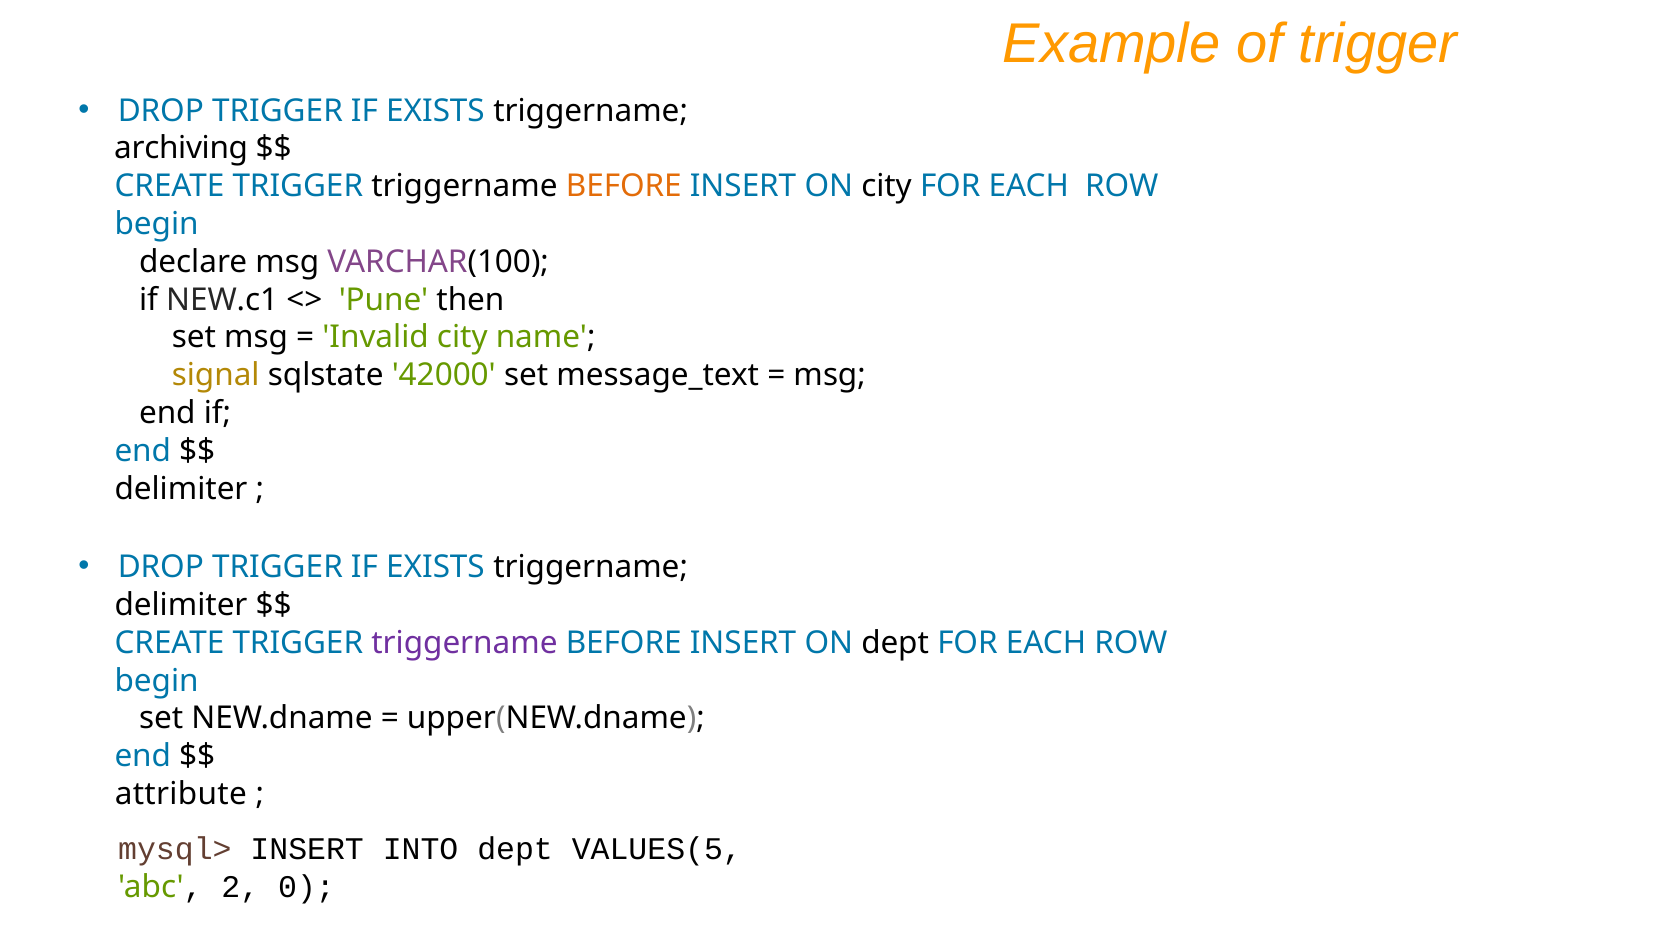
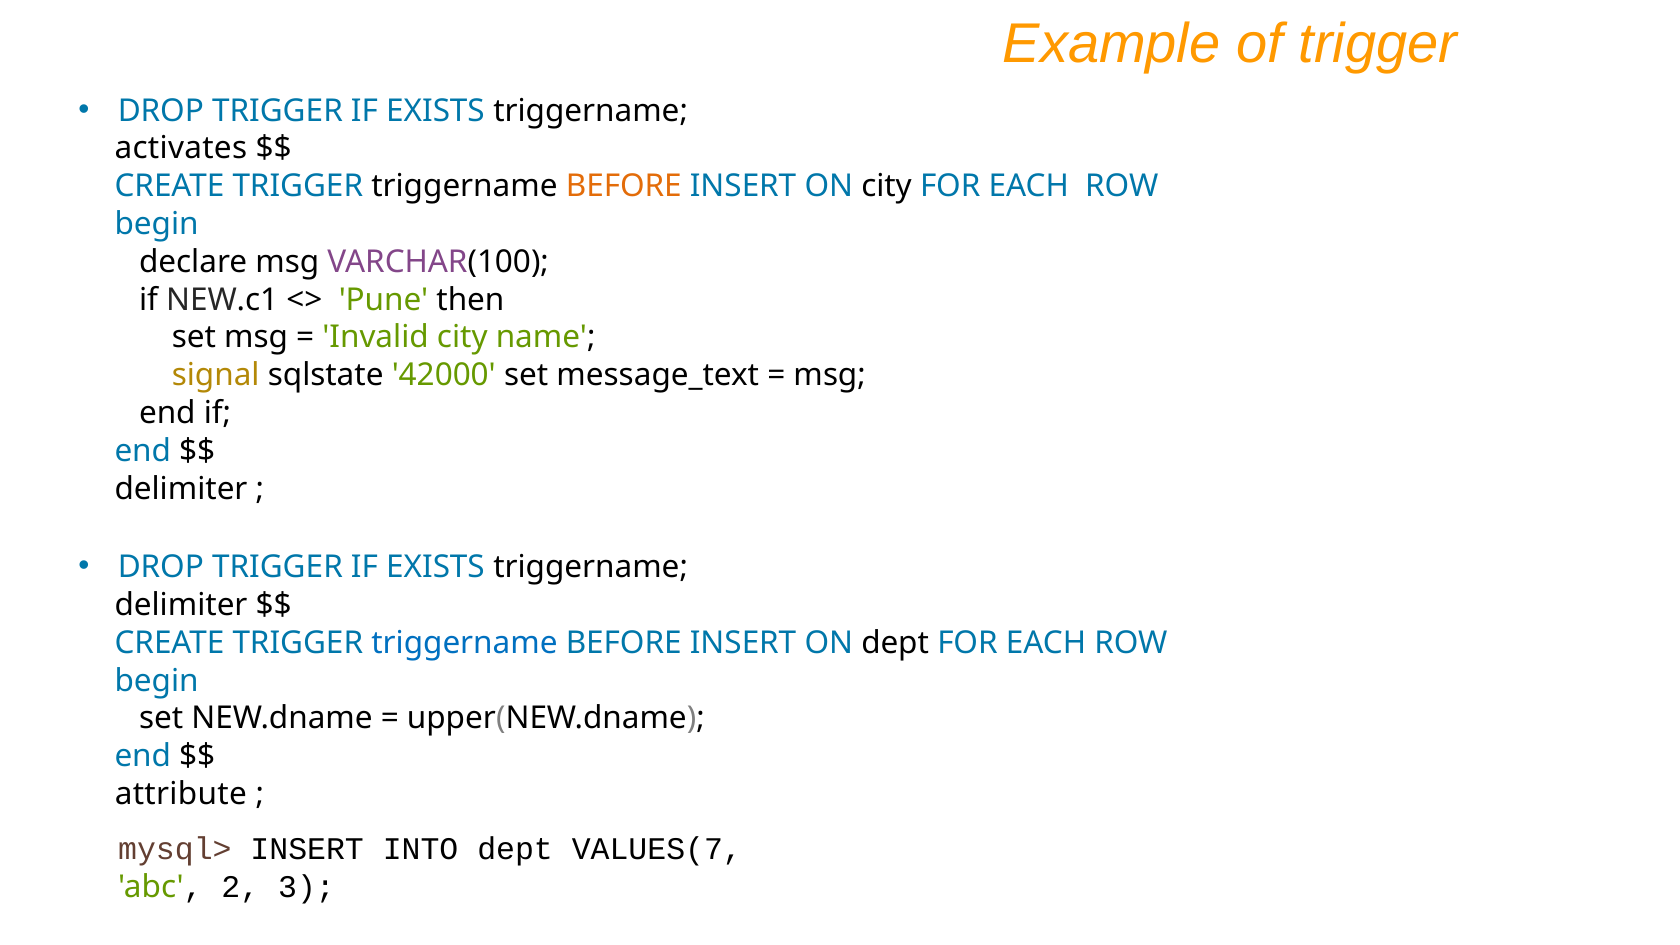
archiving: archiving -> activates
triggername at (464, 643) colour: purple -> blue
VALUES(5: VALUES(5 -> VALUES(7
0: 0 -> 3
